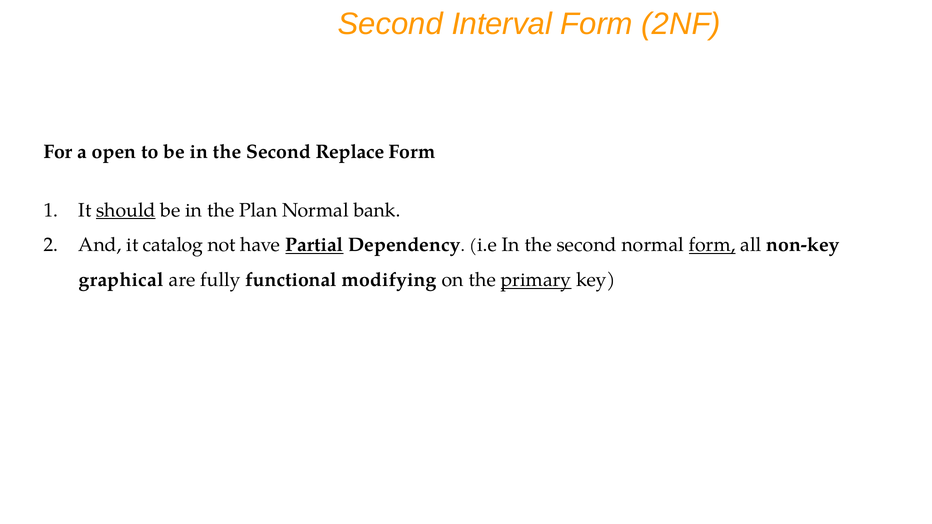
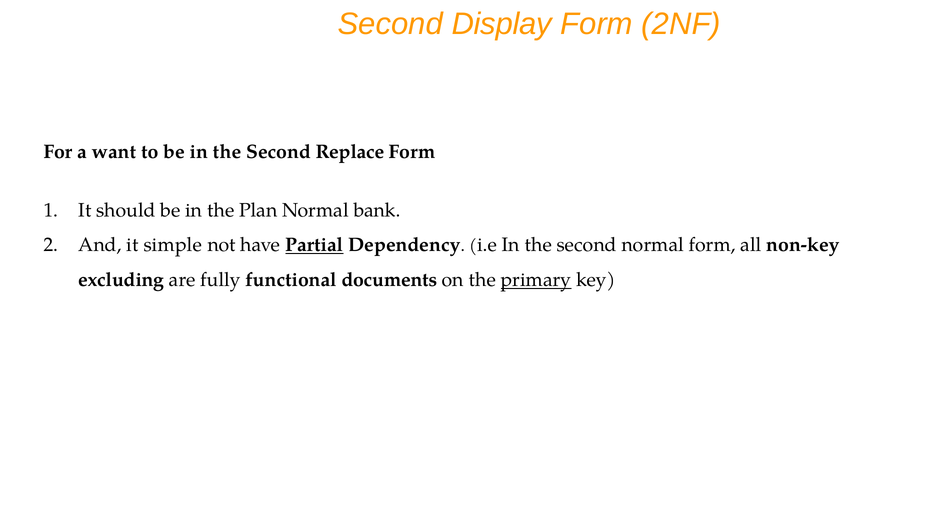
Interval: Interval -> Display
open: open -> want
should underline: present -> none
catalog: catalog -> simple
form at (712, 245) underline: present -> none
graphical: graphical -> excluding
modifying: modifying -> documents
